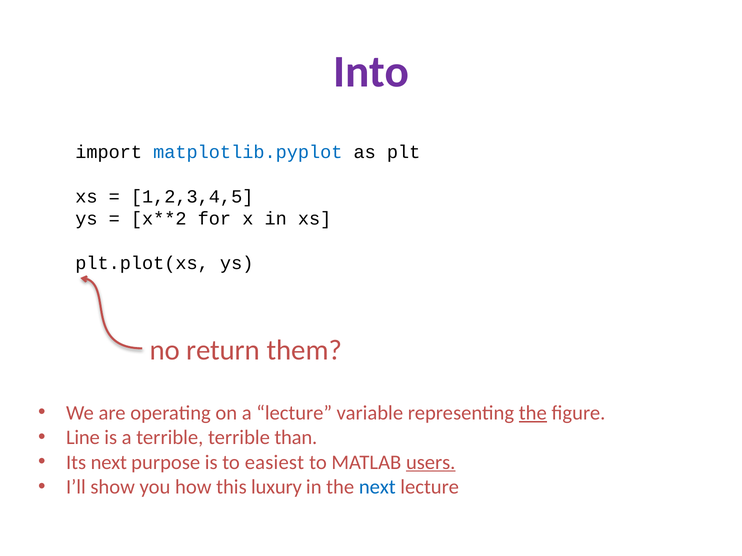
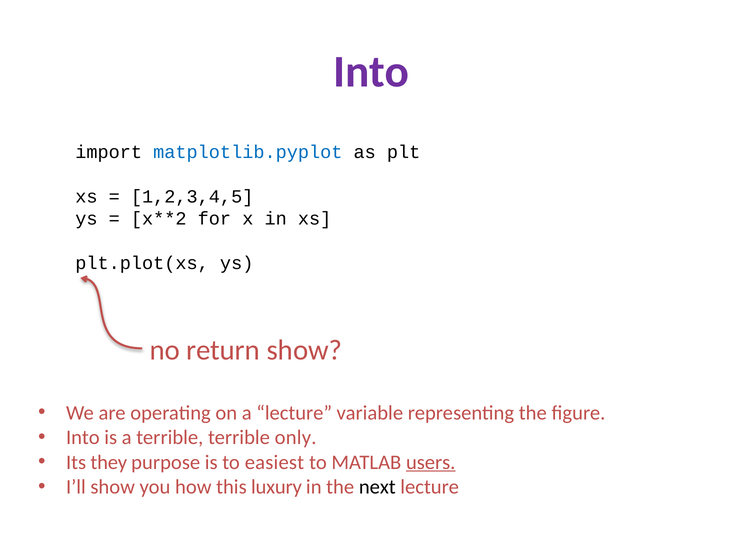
return them: them -> show
the at (533, 413) underline: present -> none
Line at (83, 438): Line -> Into
than: than -> only
Its next: next -> they
next at (377, 487) colour: blue -> black
